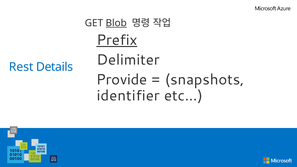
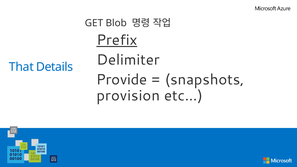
Blob underline: present -> none
Rest: Rest -> That
identifier: identifier -> provision
